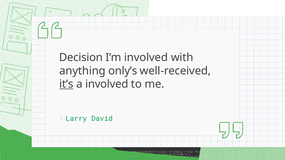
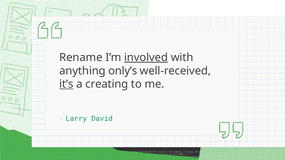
Decision: Decision -> Rename
involved at (146, 58) underline: none -> present
a involved: involved -> creating
